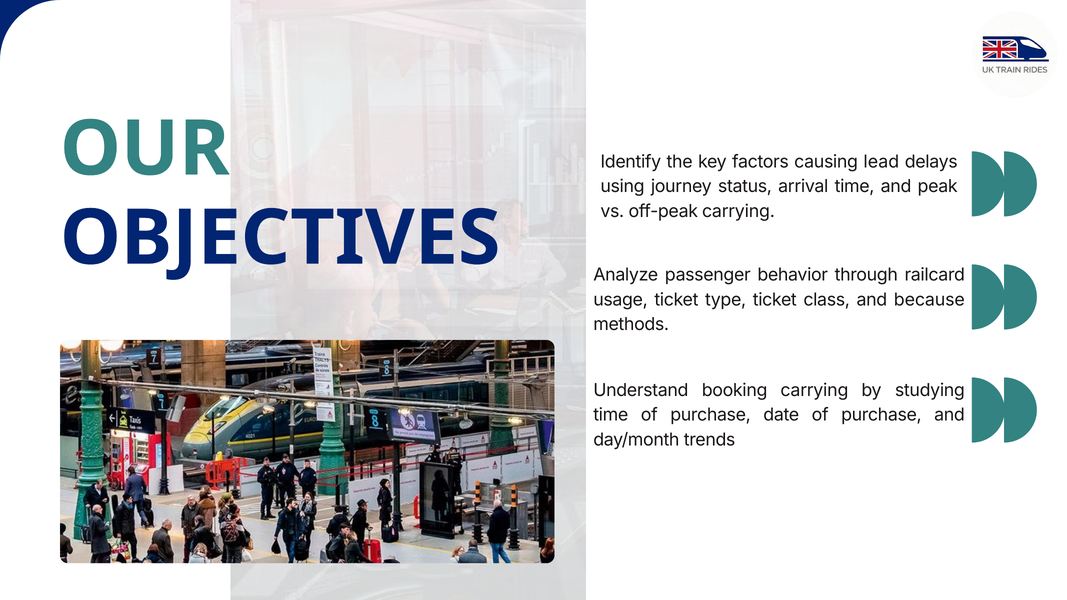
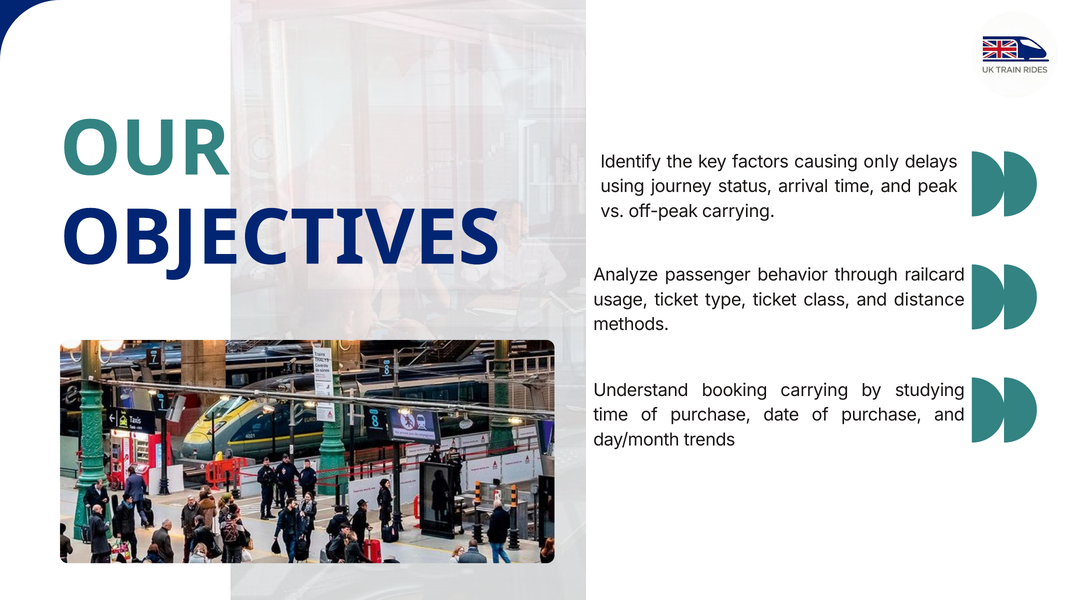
lead: lead -> only
because: because -> distance
